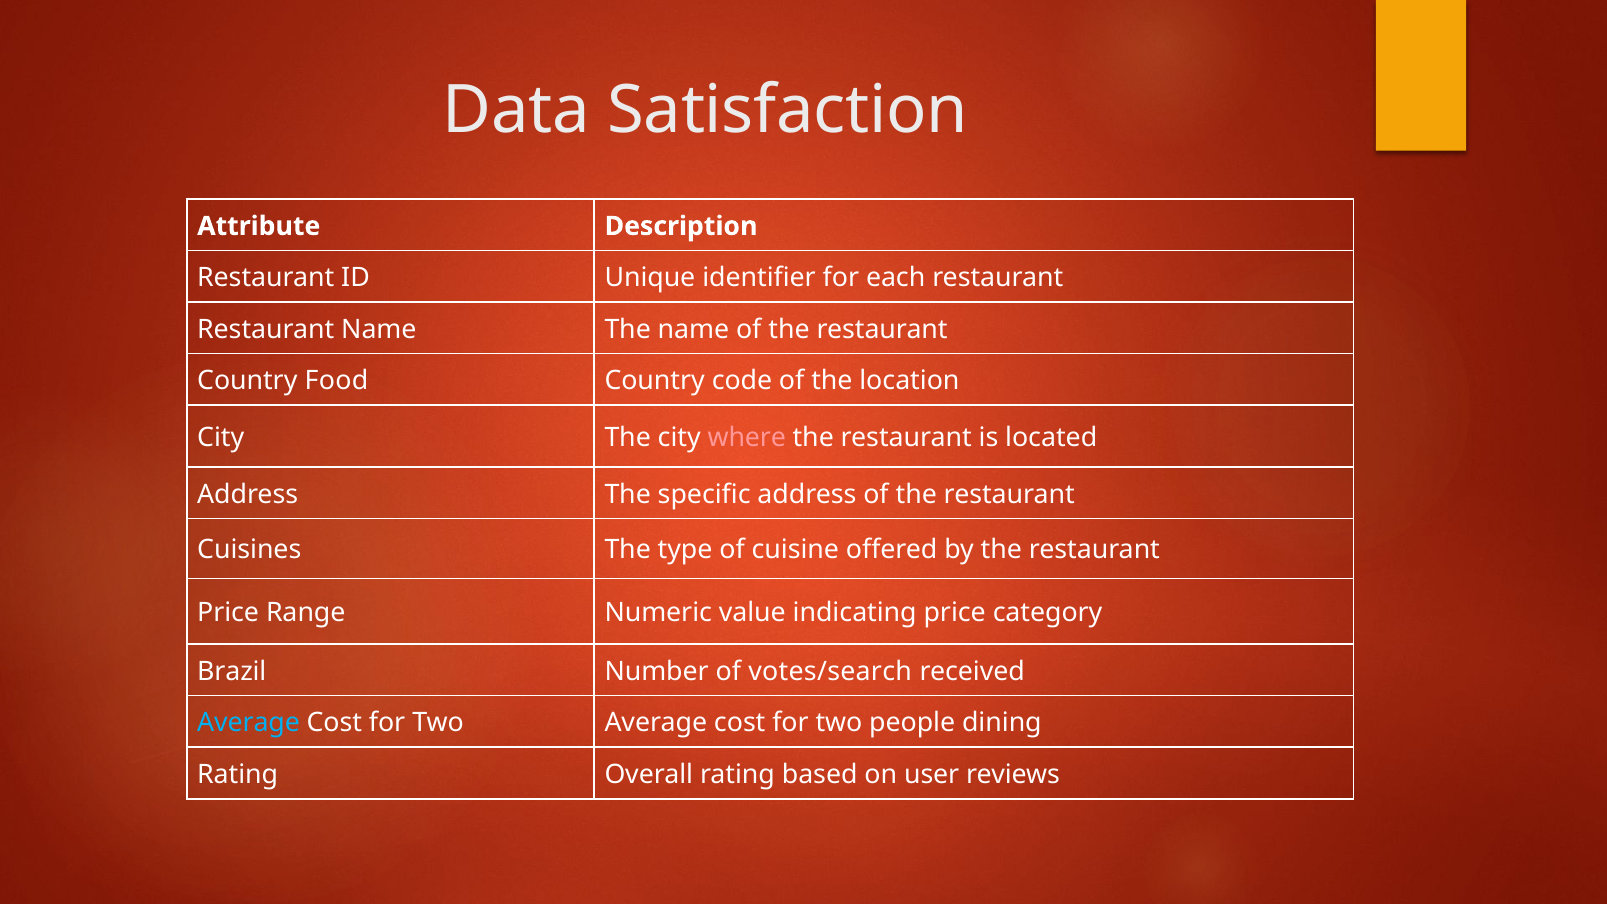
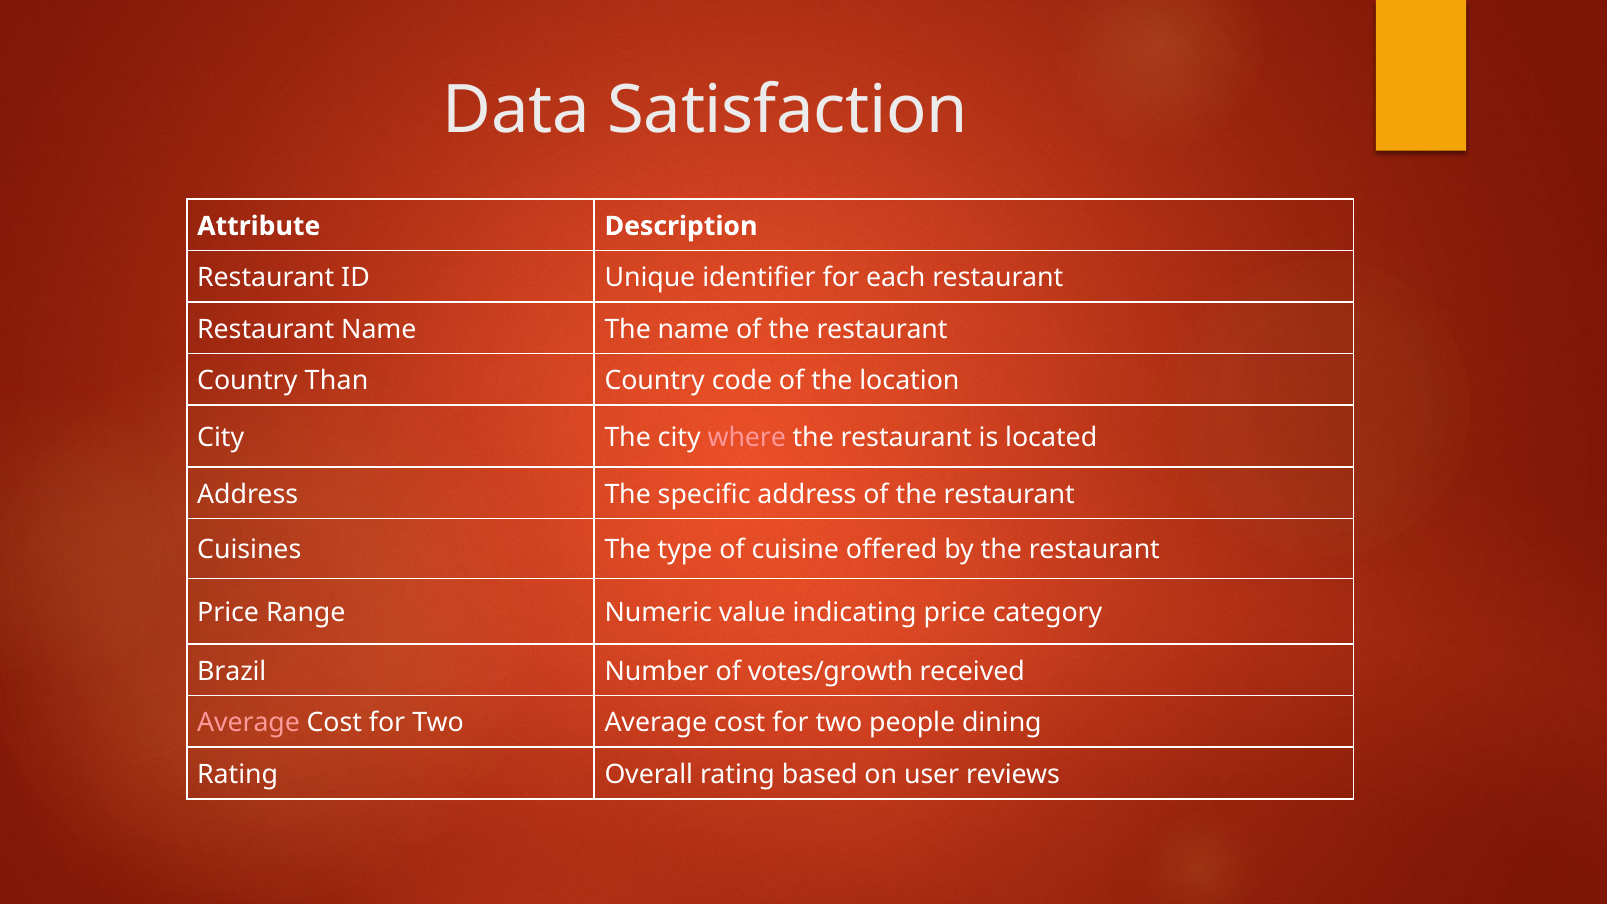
Food: Food -> Than
votes/search: votes/search -> votes/growth
Average at (249, 723) colour: light blue -> pink
